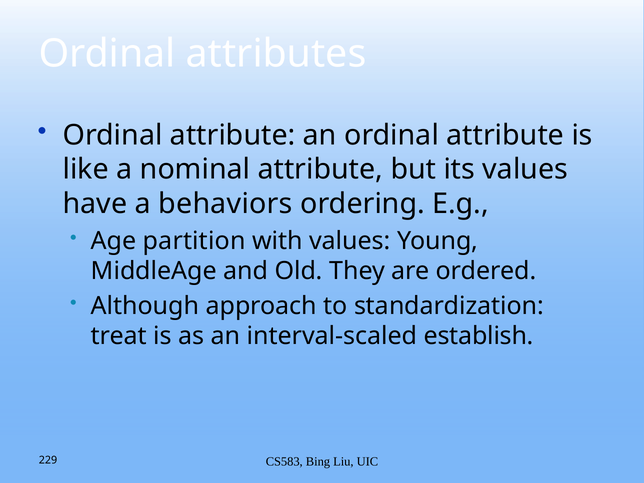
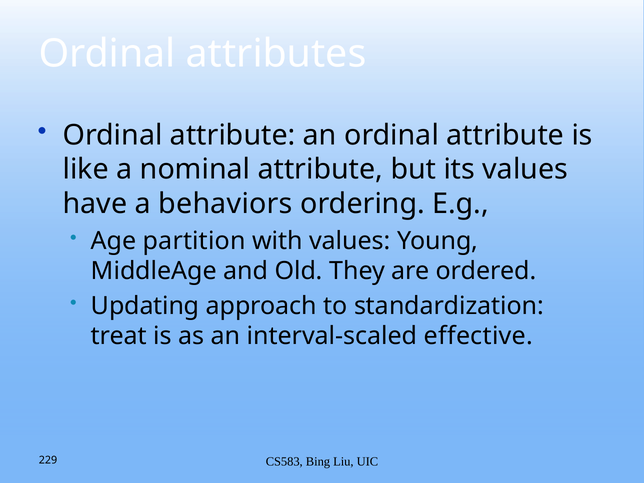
Although: Although -> Updating
establish: establish -> effective
